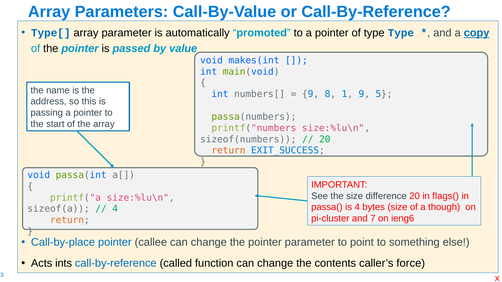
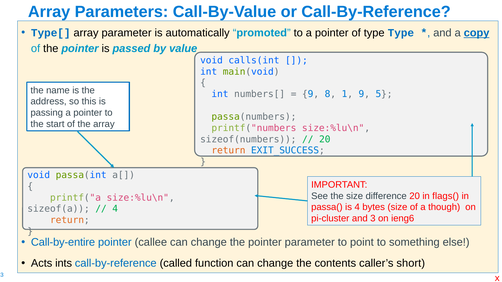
makes(int: makes(int -> calls(int
7: 7 -> 3
Call-by-place: Call-by-place -> Call-by-entire
force: force -> short
